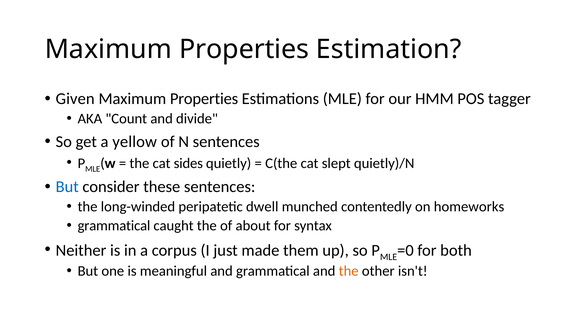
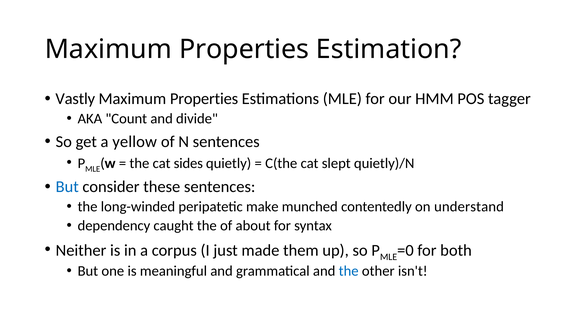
Given: Given -> Vastly
dwell: dwell -> make
homeworks: homeworks -> understand
grammatical at (114, 225): grammatical -> dependency
the at (349, 271) colour: orange -> blue
